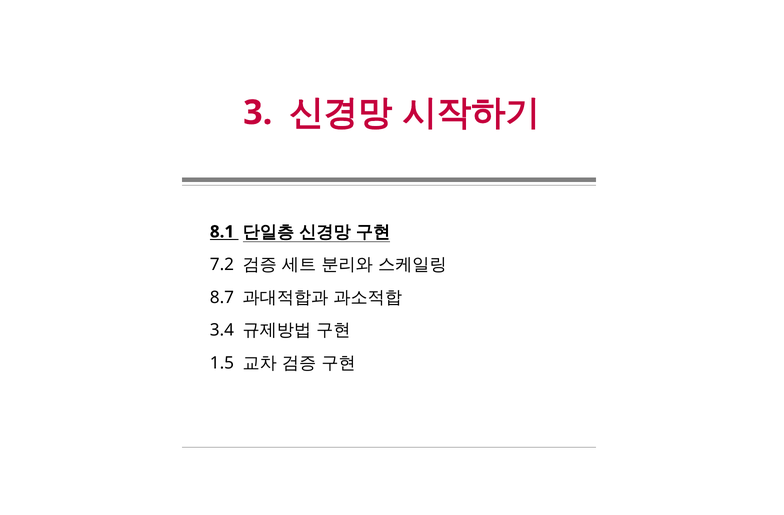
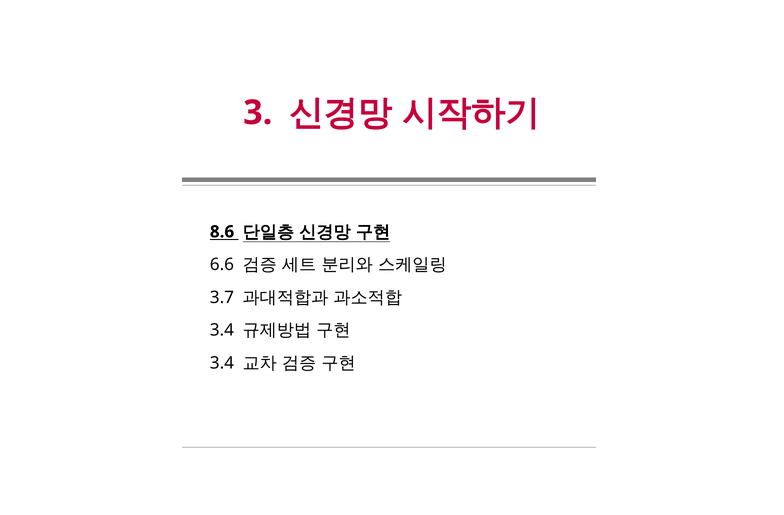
8.1: 8.1 -> 8.6
7.2: 7.2 -> 6.6
8.7: 8.7 -> 3.7
1.5 at (222, 363): 1.5 -> 3.4
